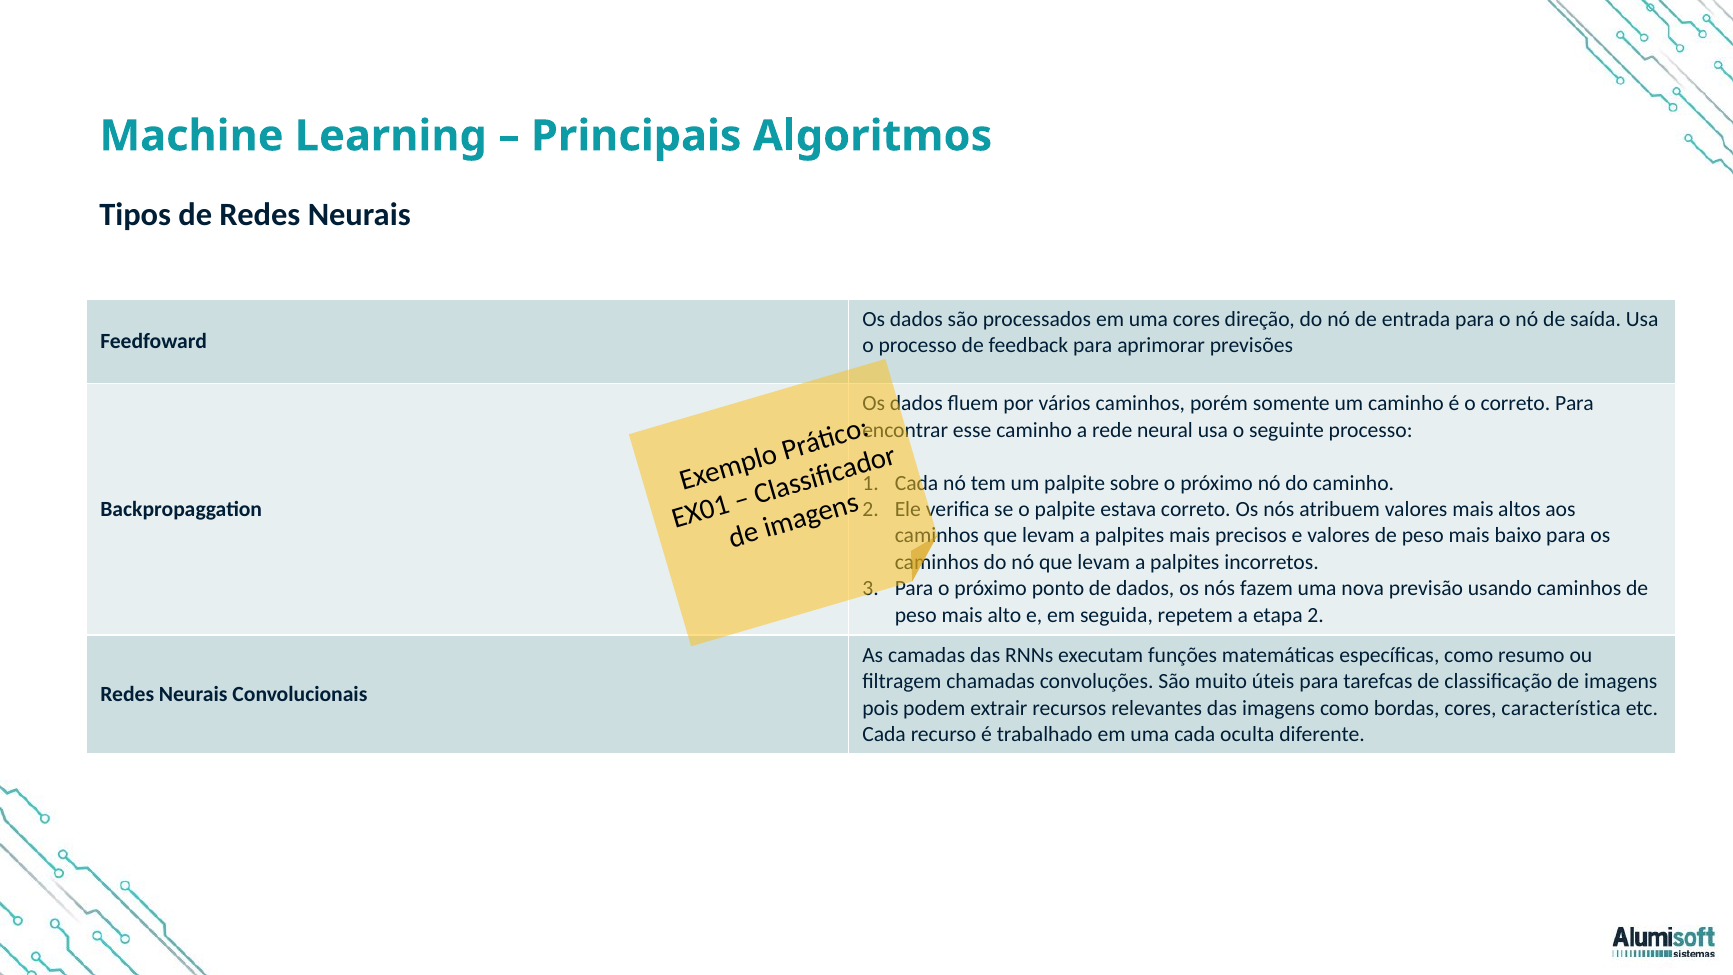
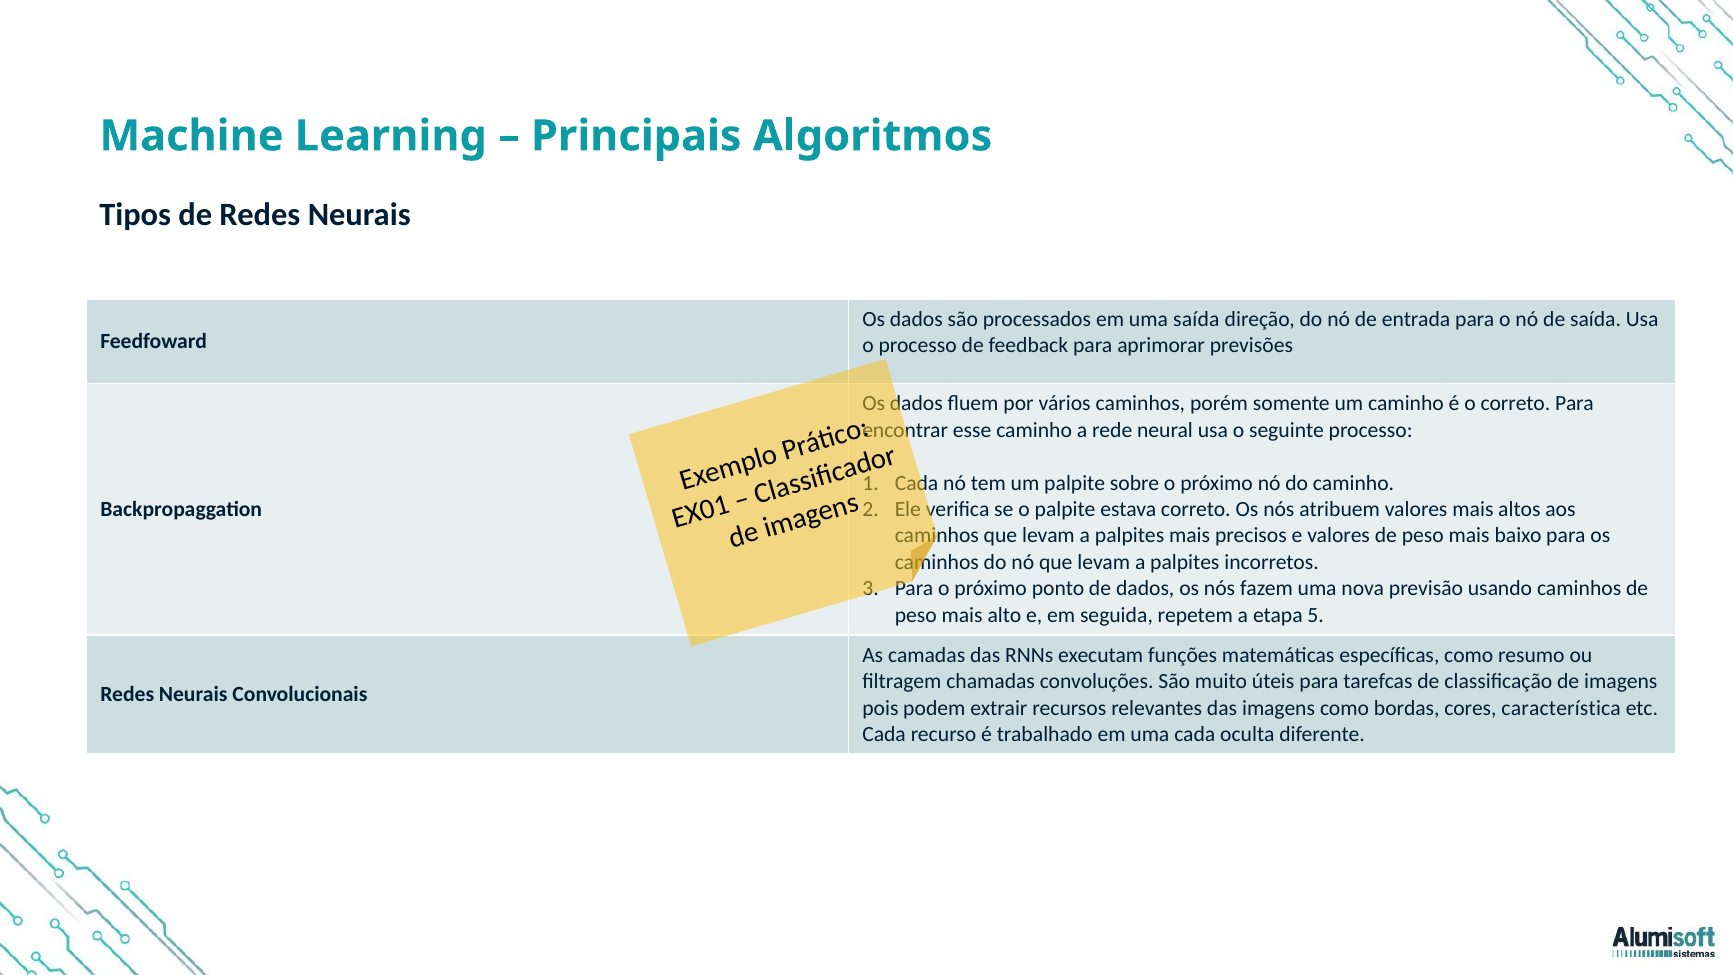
uma cores: cores -> saída
etapa 2: 2 -> 5
